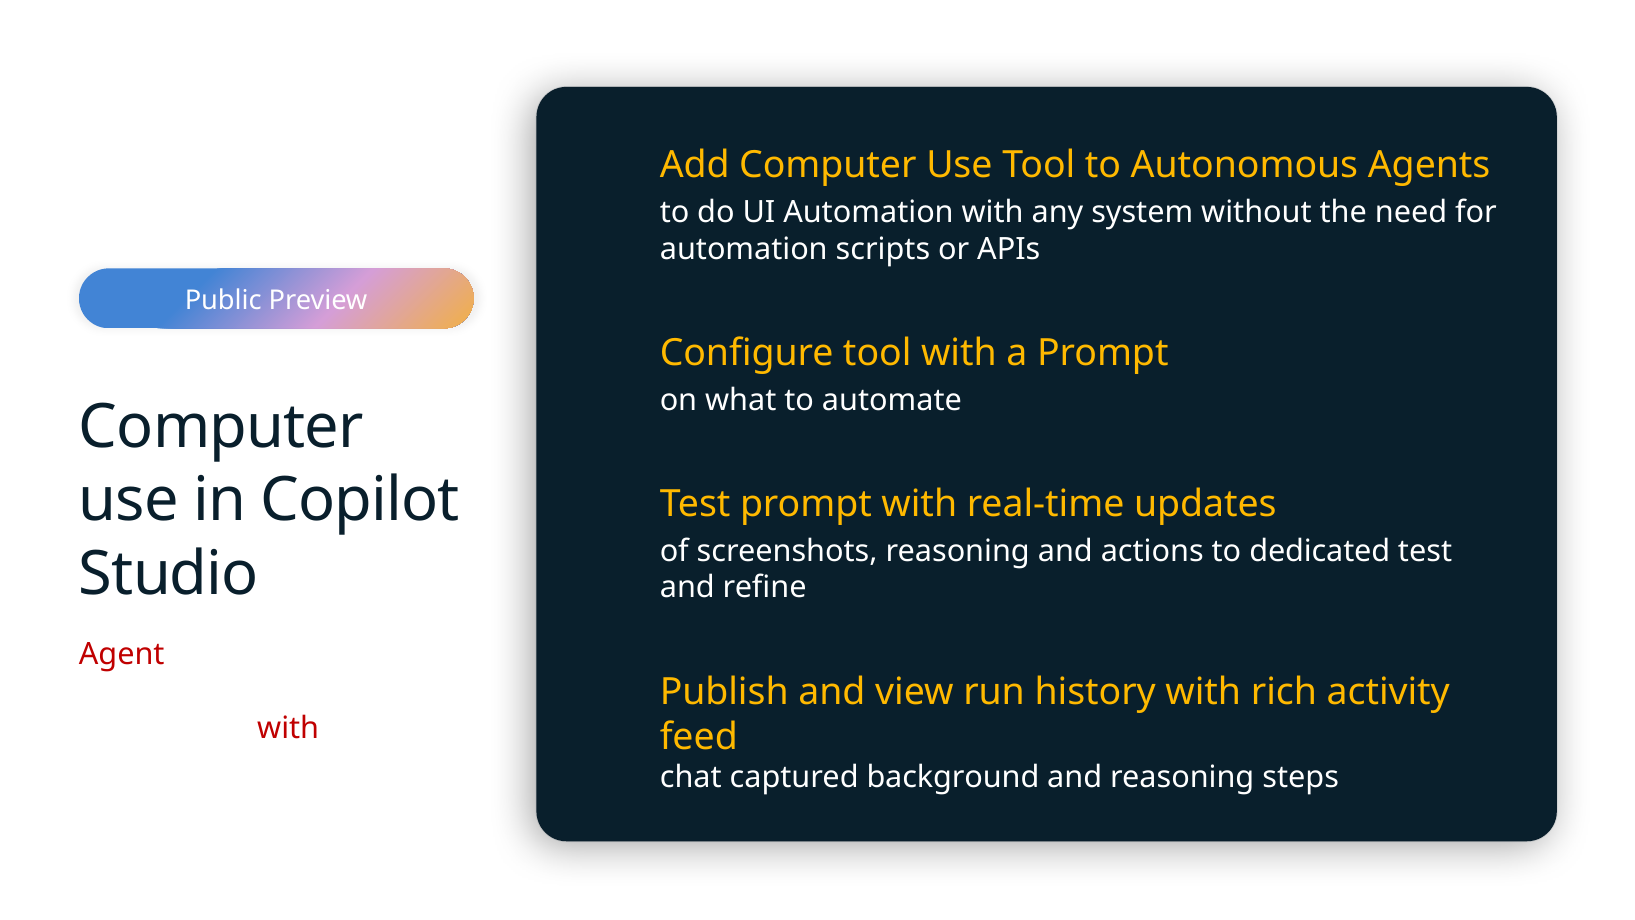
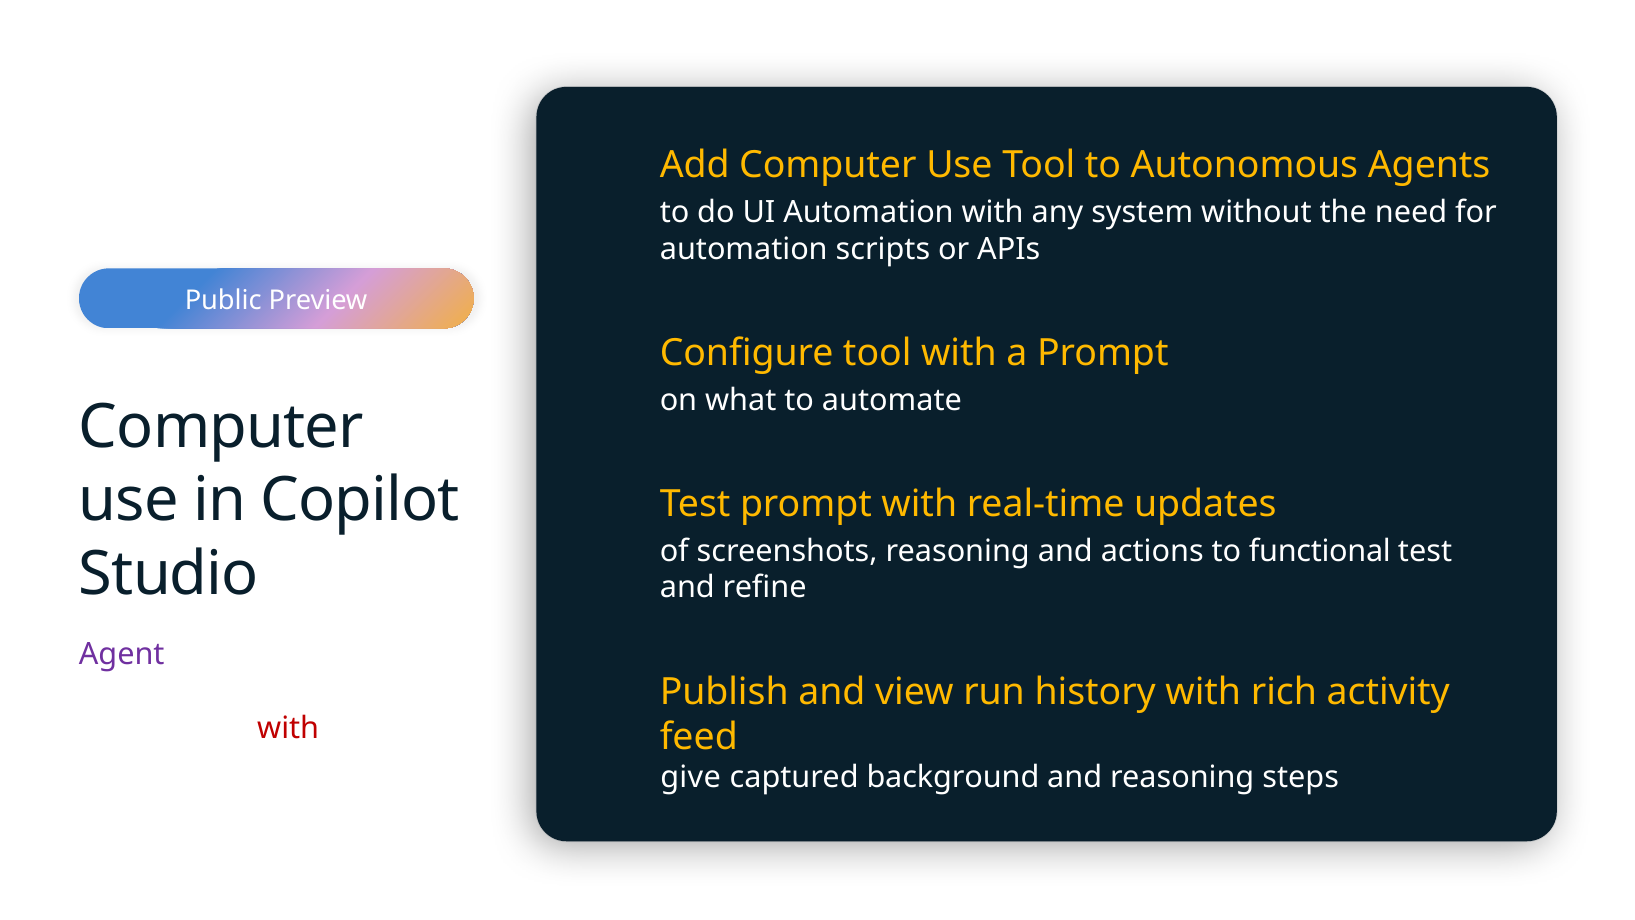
dedicated: dedicated -> functional
Agent colour: red -> purple
chat: chat -> give
